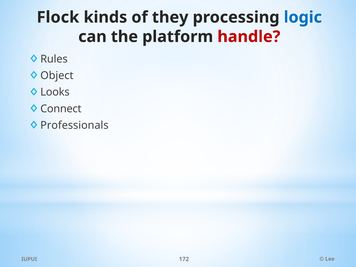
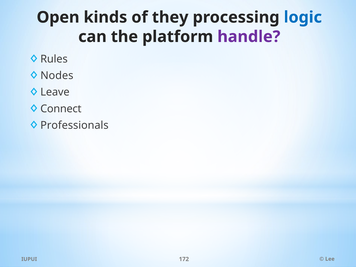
Flock: Flock -> Open
handle colour: red -> purple
Object: Object -> Nodes
Looks: Looks -> Leave
